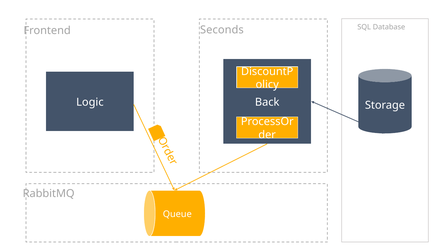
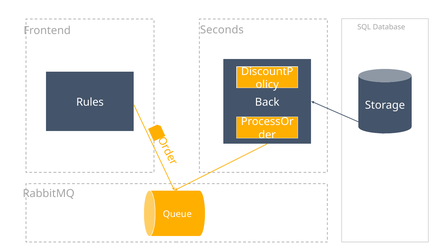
Logic: Logic -> Rules
